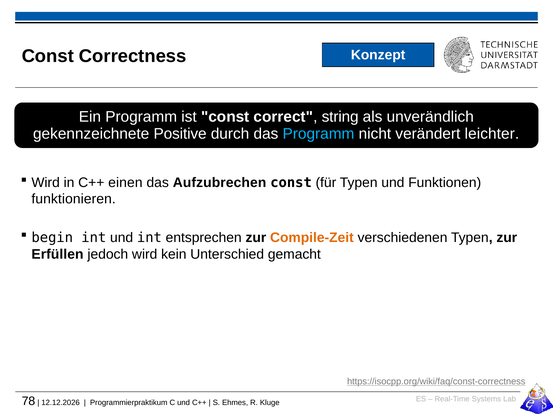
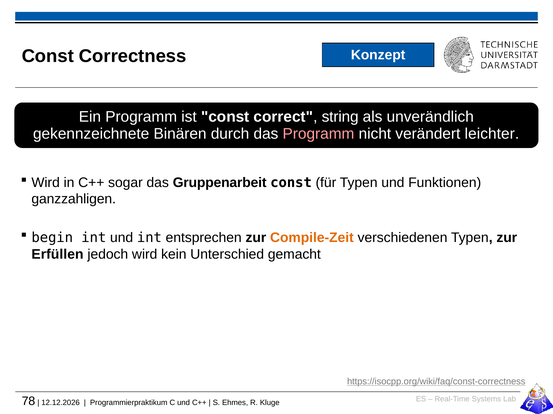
Positive: Positive -> Binären
Programm at (318, 134) colour: light blue -> pink
einen: einen -> sogar
Aufzubrechen: Aufzubrechen -> Gruppenarbeit
funktionieren: funktionieren -> ganzzahligen
